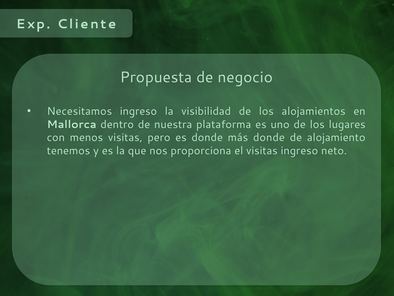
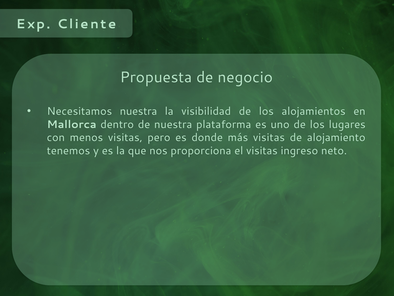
Necesitamos ingreso: ingreso -> nuestra
más donde: donde -> visitas
